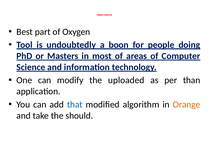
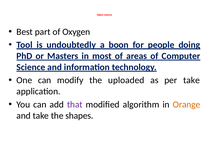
per than: than -> take
that colour: blue -> purple
should: should -> shapes
